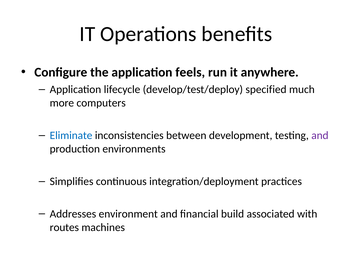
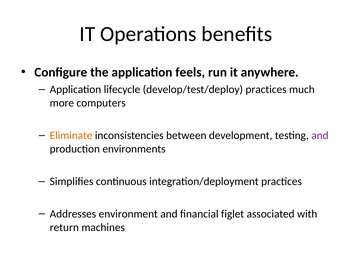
develop/test/deploy specified: specified -> practices
Eliminate colour: blue -> orange
build: build -> figlet
routes: routes -> return
